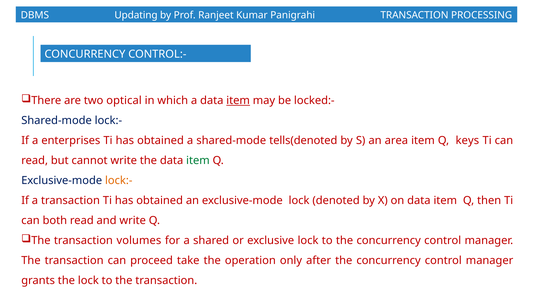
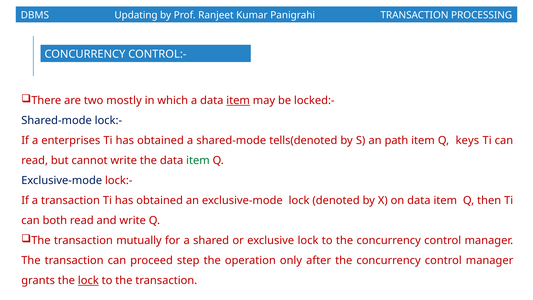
optical: optical -> mostly
area: area -> path
lock:- at (119, 180) colour: orange -> red
volumes: volumes -> mutually
take: take -> step
lock at (88, 280) underline: none -> present
